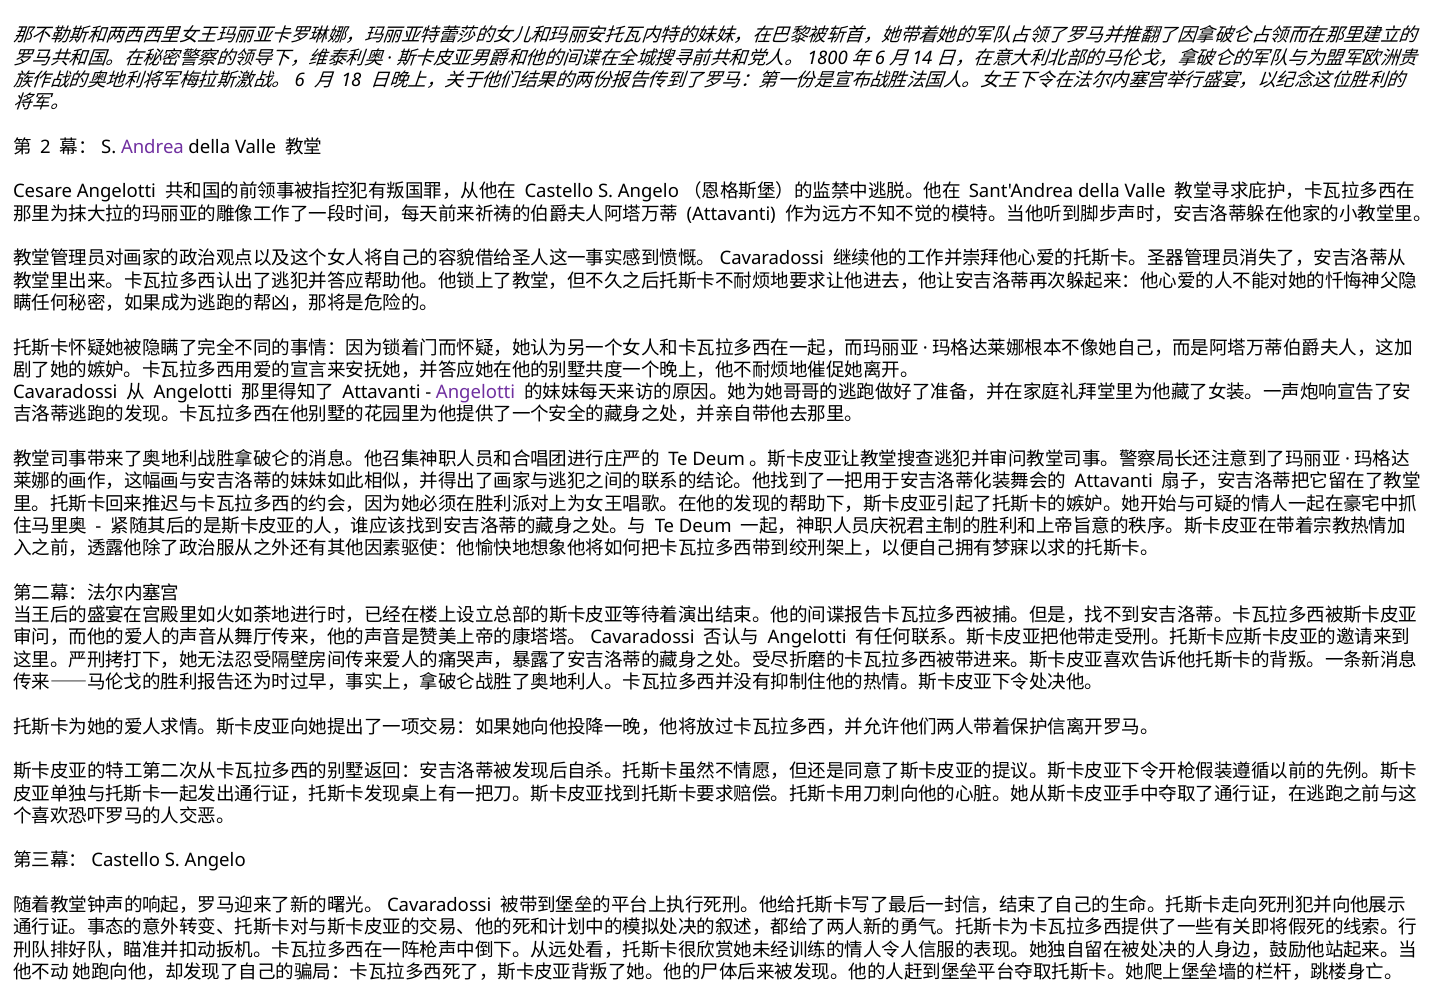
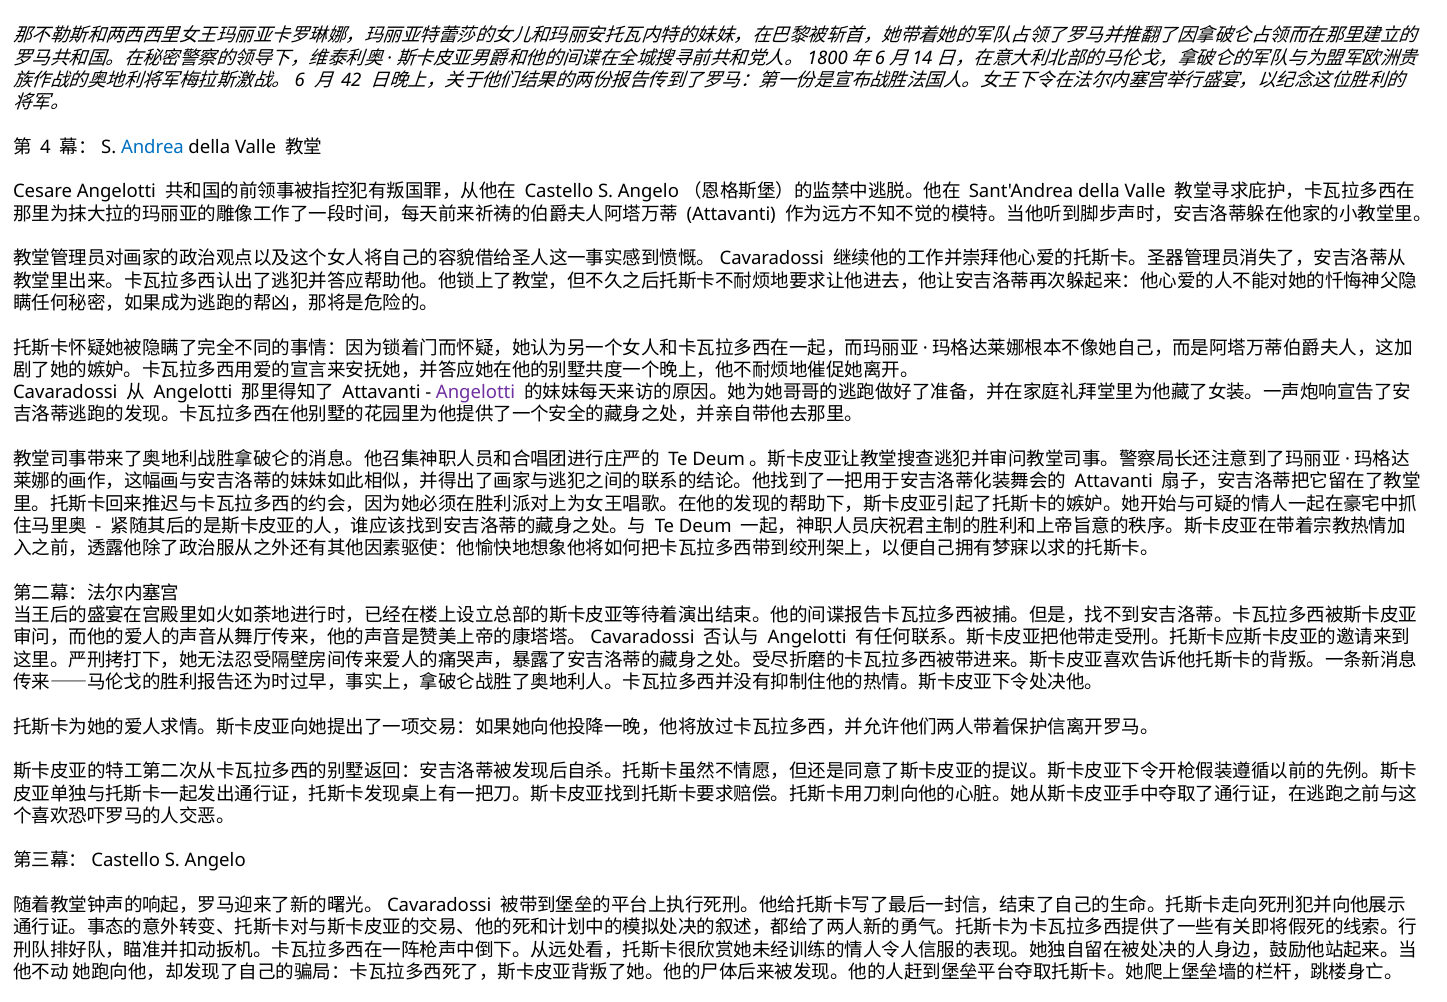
18: 18 -> 42
2: 2 -> 4
Andrea colour: purple -> blue
